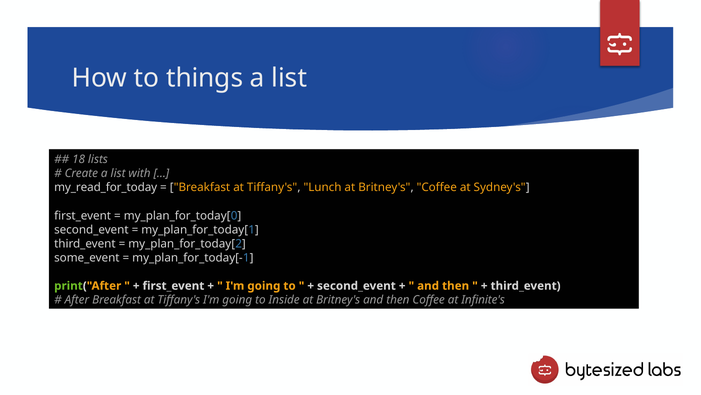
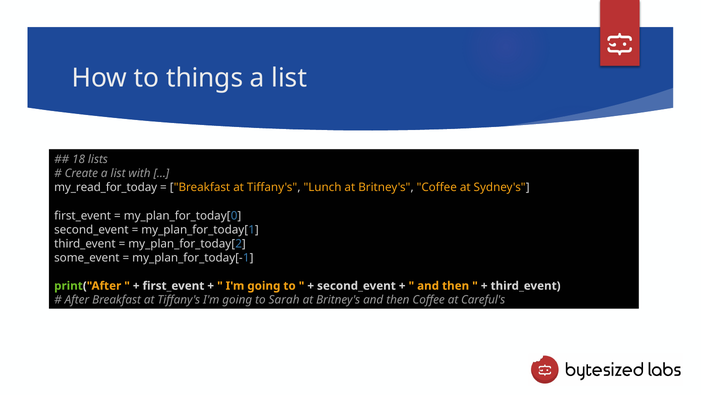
Inside: Inside -> Sarah
Infinite's: Infinite's -> Careful's
